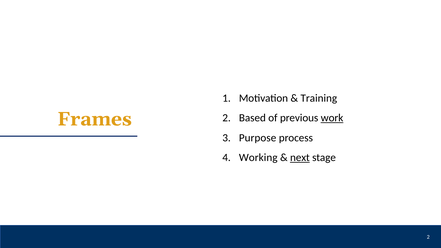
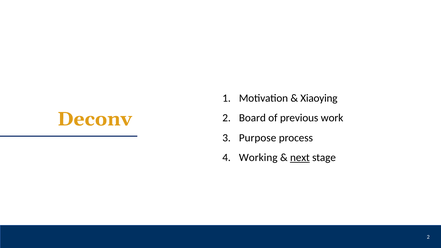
Training: Training -> Xiaoying
Frames: Frames -> Deconv
Based: Based -> Board
work underline: present -> none
